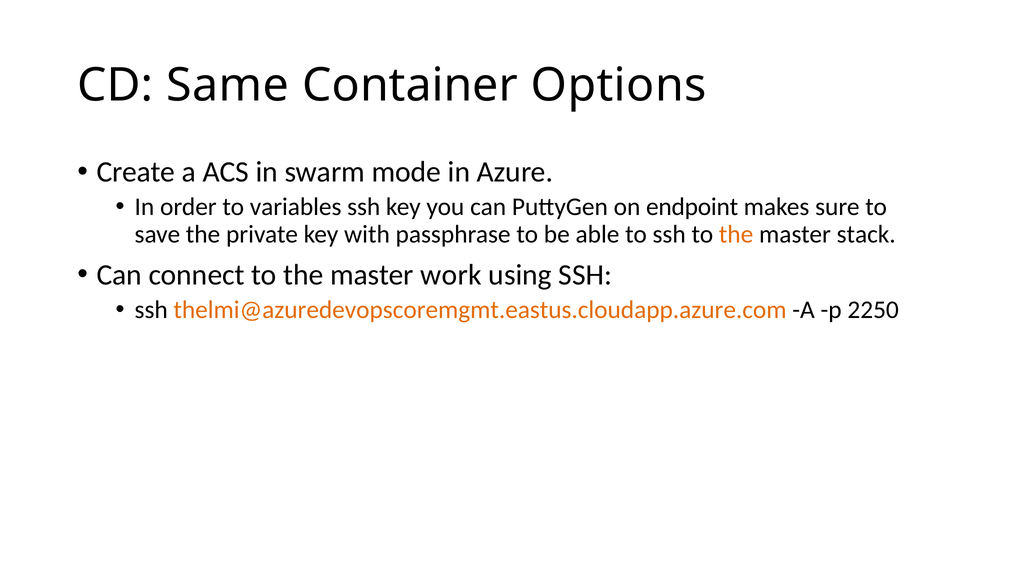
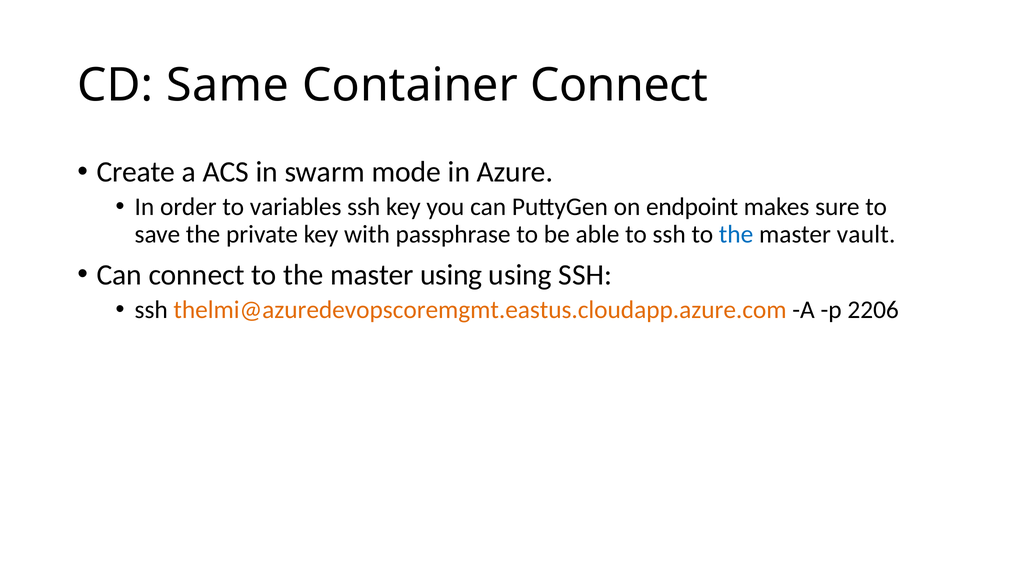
Container Options: Options -> Connect
the at (736, 234) colour: orange -> blue
stack: stack -> vault
master work: work -> using
2250: 2250 -> 2206
